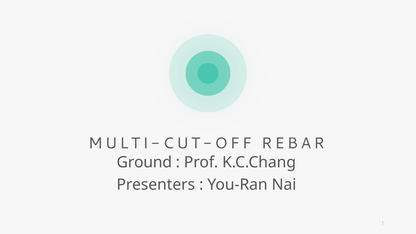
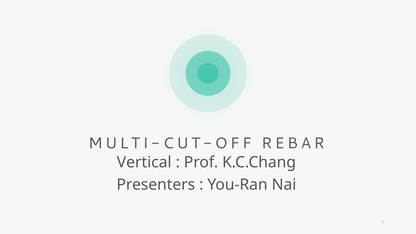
Ground: Ground -> Vertical
